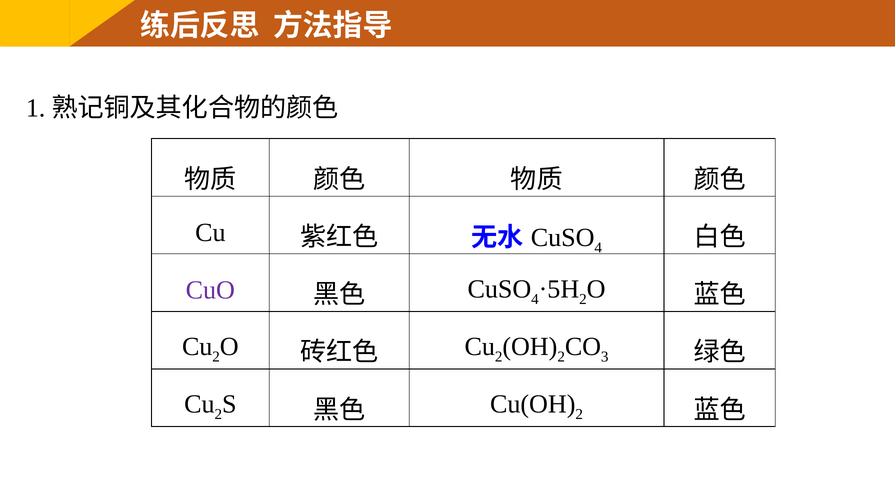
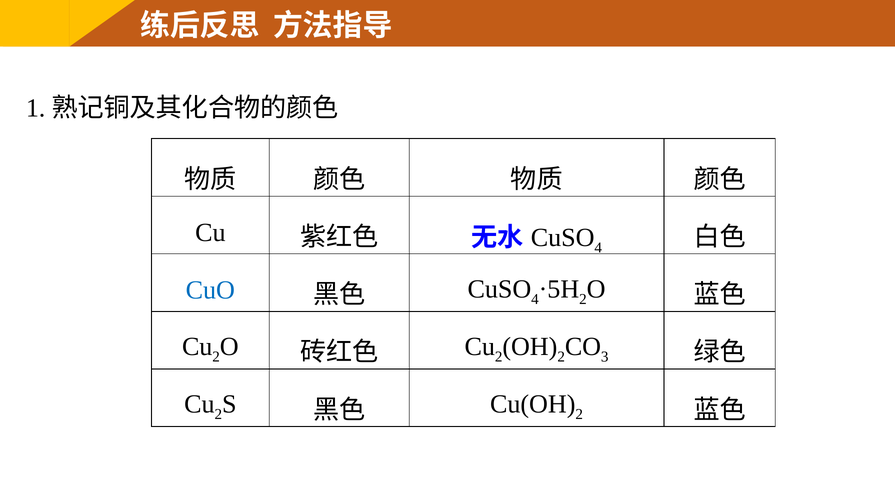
CuO colour: purple -> blue
